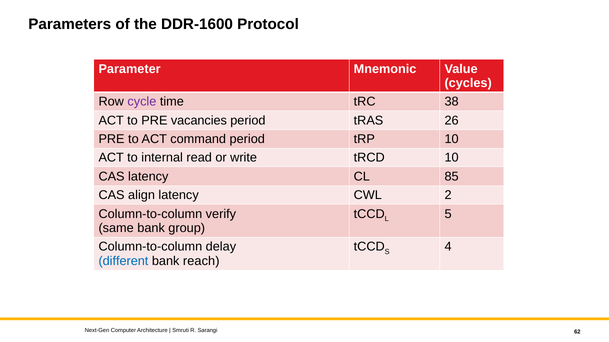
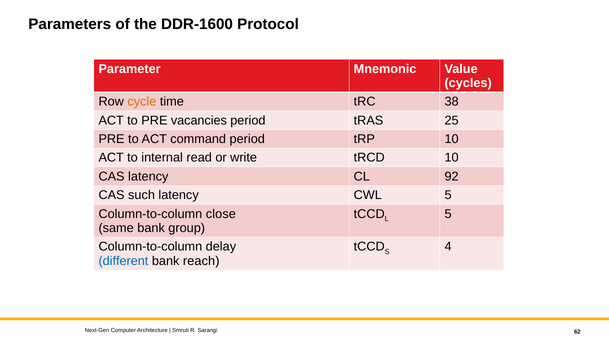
cycle colour: purple -> orange
26: 26 -> 25
85: 85 -> 92
align: align -> such
CWL 2: 2 -> 5
verify: verify -> close
